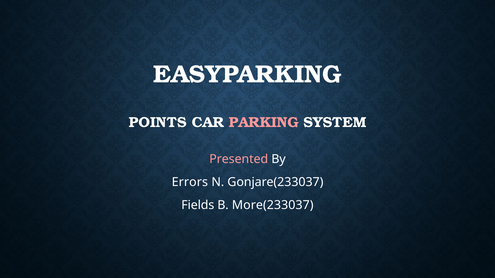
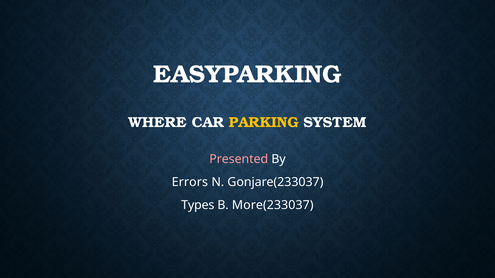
POINTS: POINTS -> WHERE
PARKING colour: pink -> yellow
Fields: Fields -> Types
